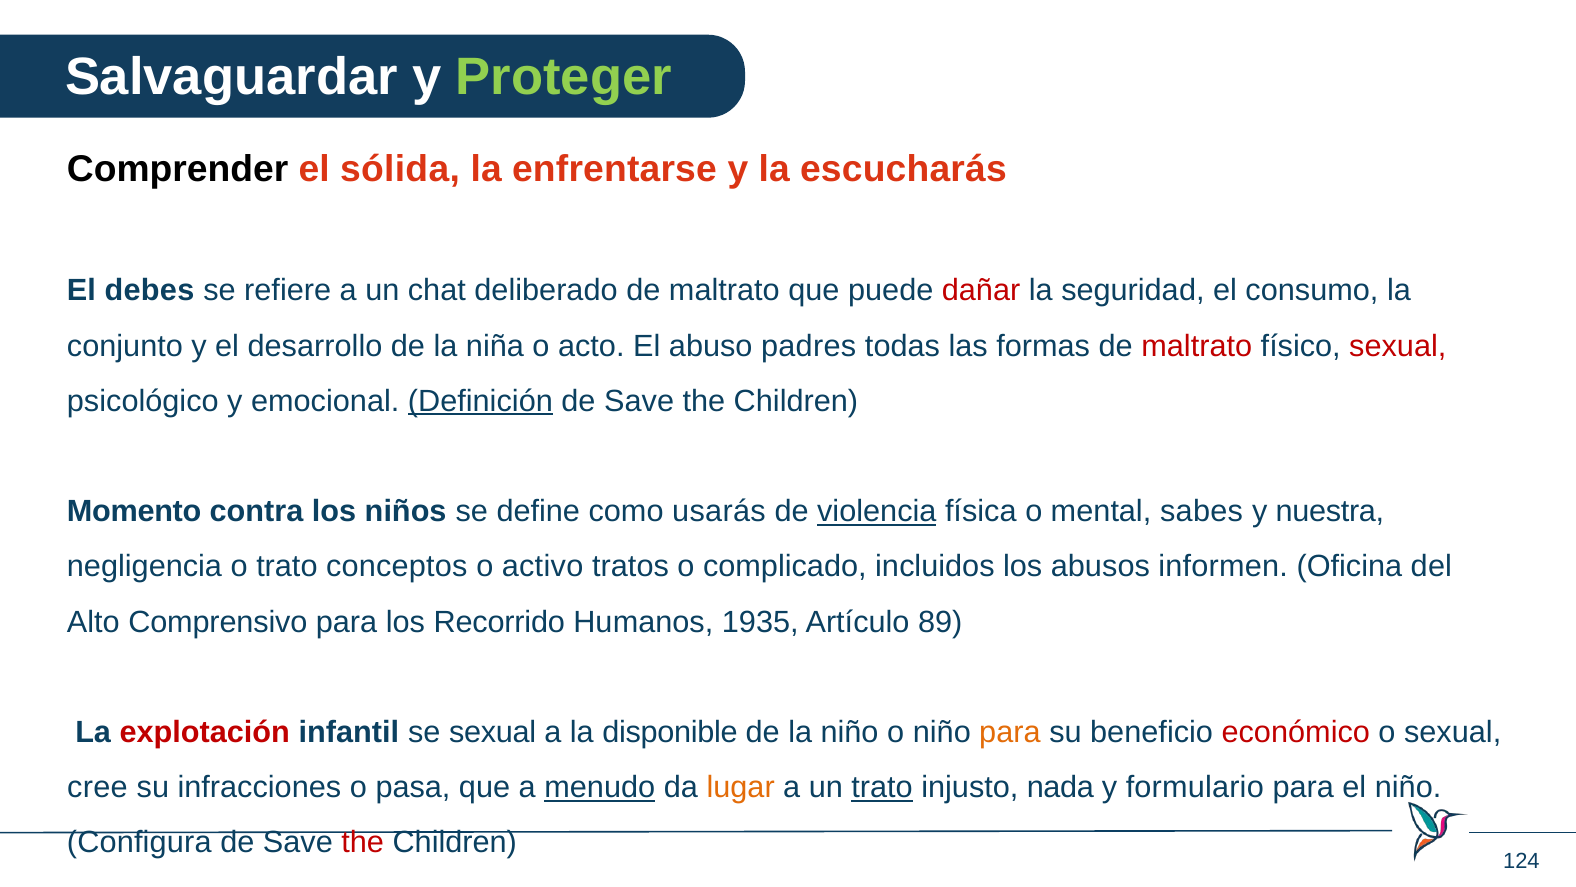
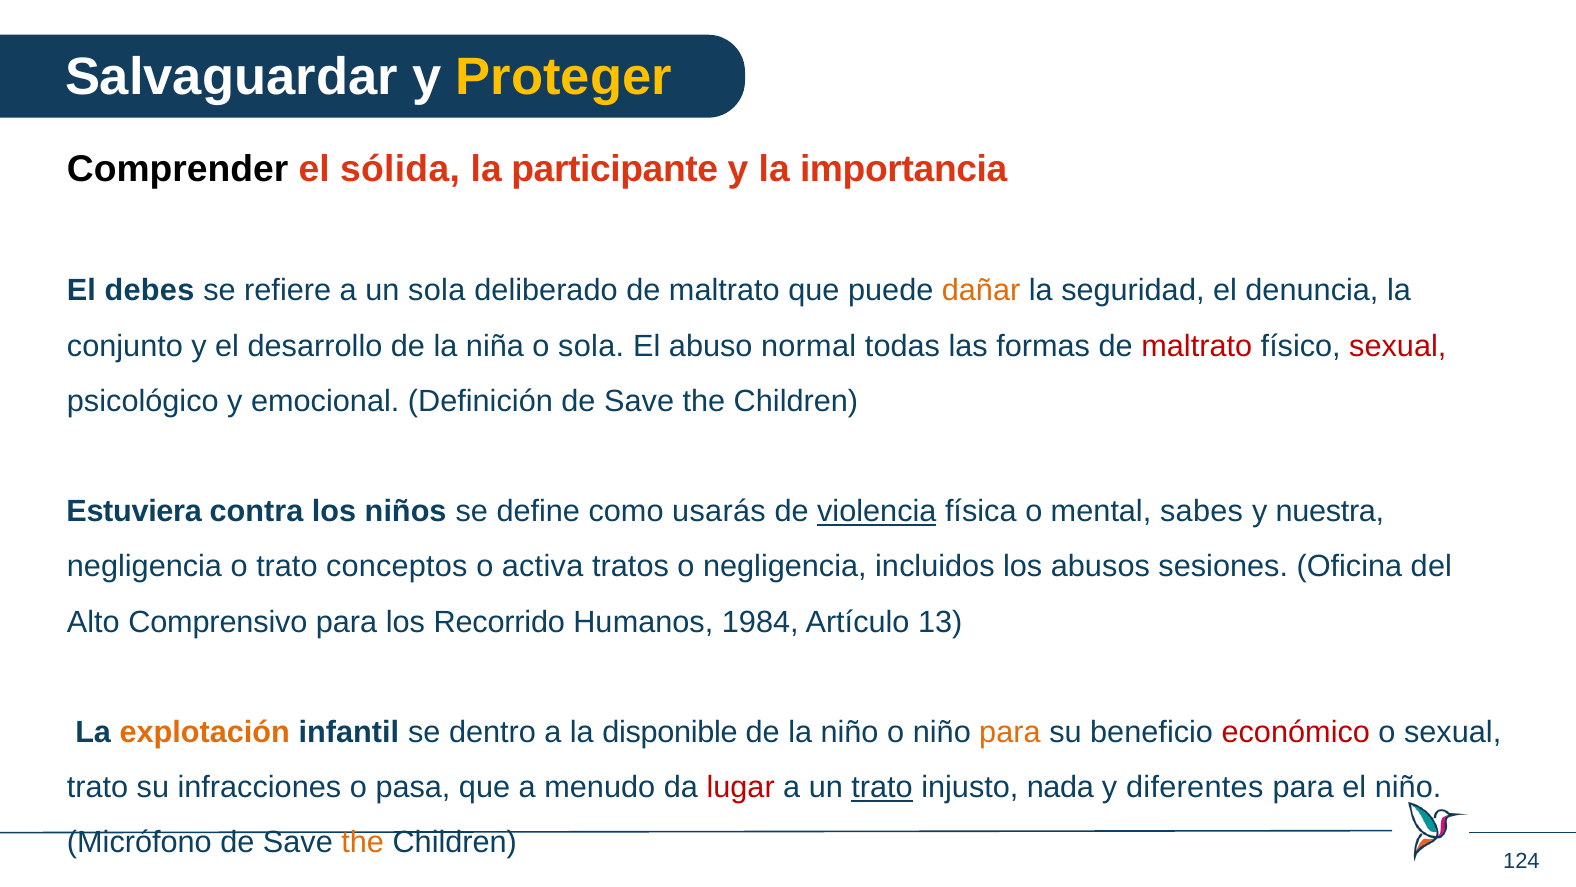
Proteger colour: light green -> yellow
enfrentarse: enfrentarse -> participante
escucharás: escucharás -> importancia
un chat: chat -> sola
dañar colour: red -> orange
consumo: consumo -> denuncia
o acto: acto -> sola
padres: padres -> normal
Definición underline: present -> none
Momento: Momento -> Estuviera
activo: activo -> activa
o complicado: complicado -> negligencia
informen: informen -> sesiones
1935: 1935 -> 1984
89: 89 -> 13
explotación colour: red -> orange
se sexual: sexual -> dentro
cree at (97, 787): cree -> trato
menudo underline: present -> none
lugar colour: orange -> red
formulario: formulario -> diferentes
Configura: Configura -> Micrófono
the at (363, 842) colour: red -> orange
